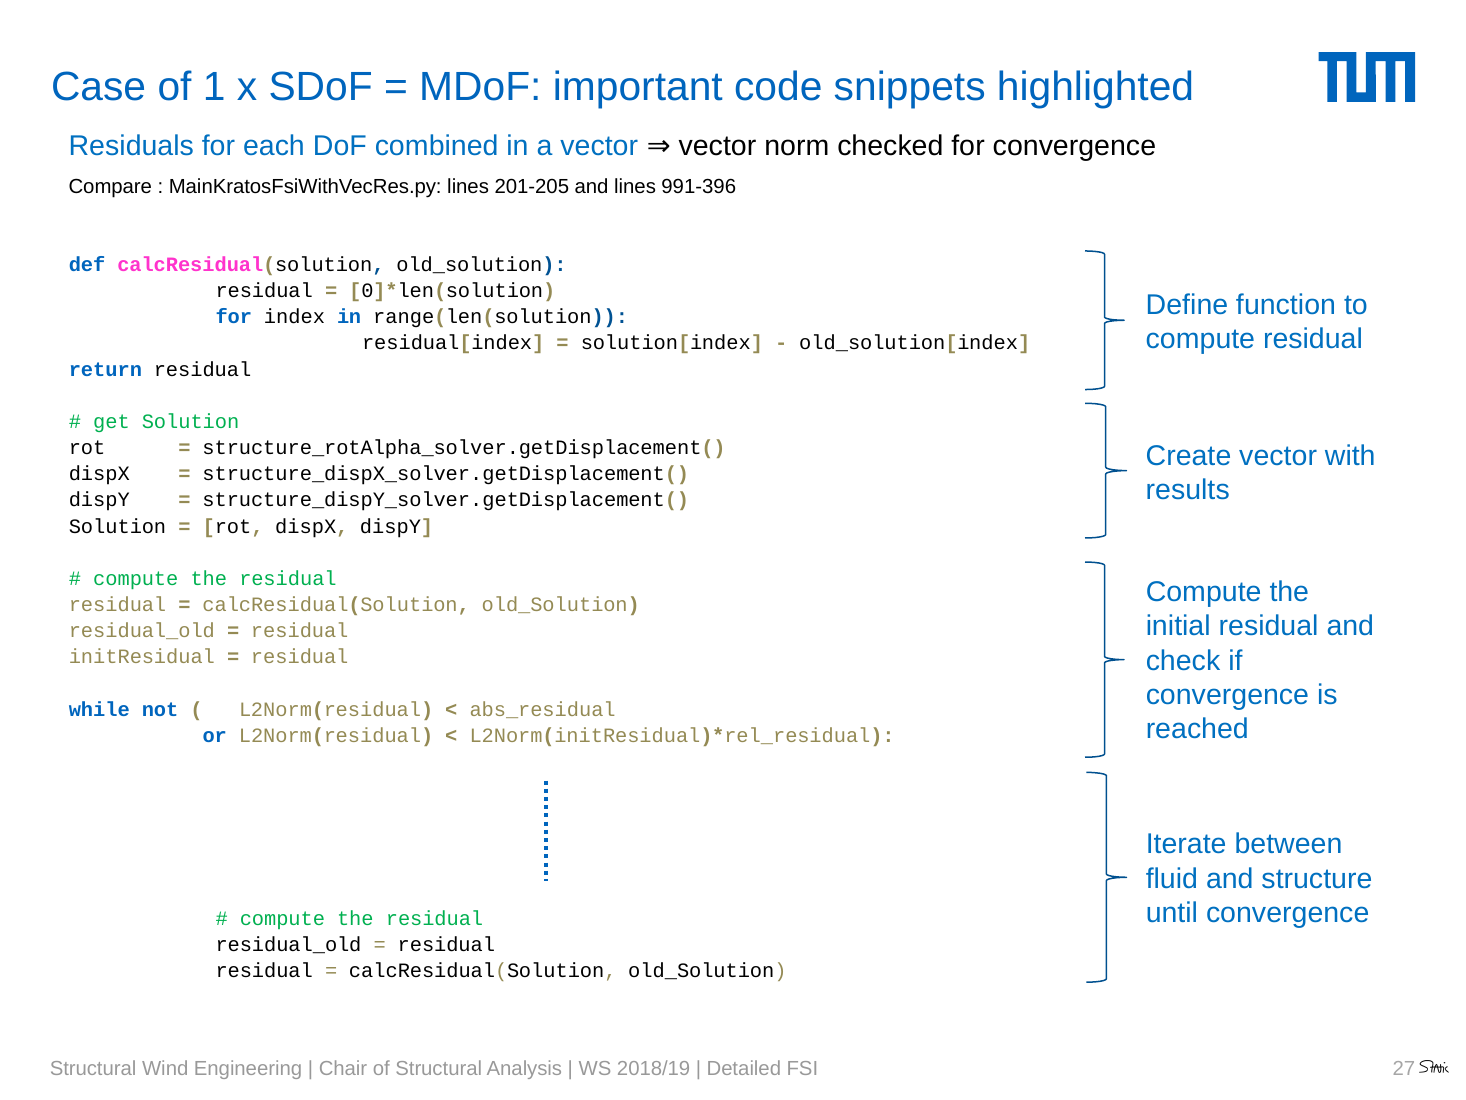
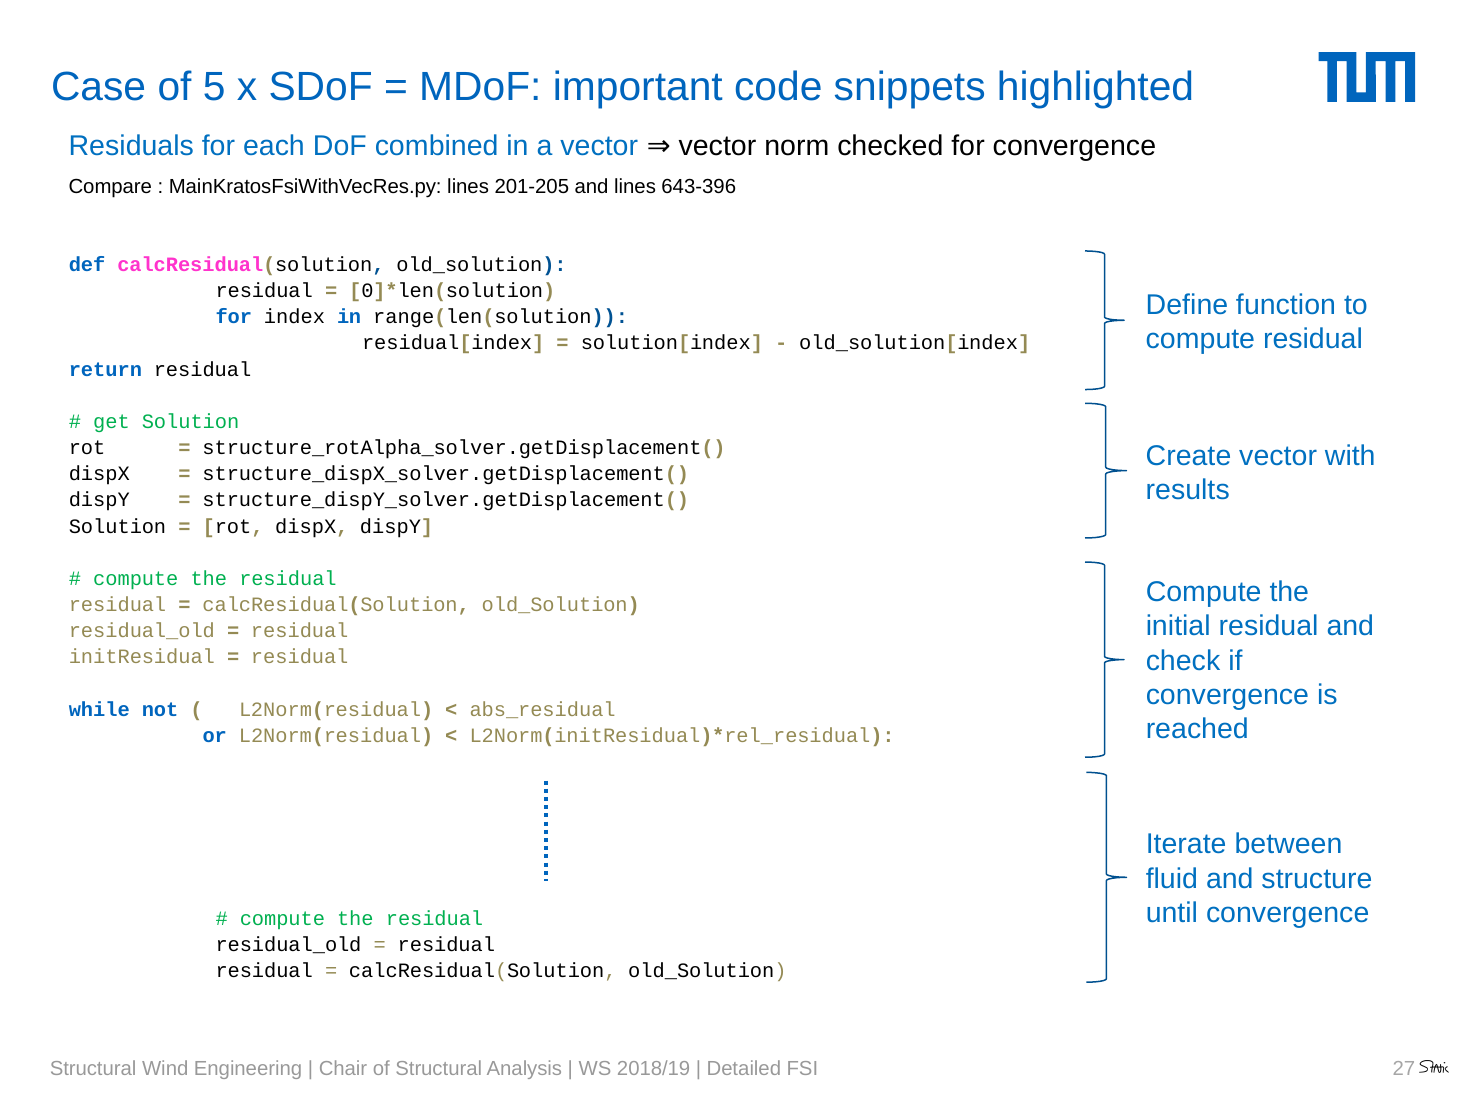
1: 1 -> 5
991-396: 991-396 -> 643-396
